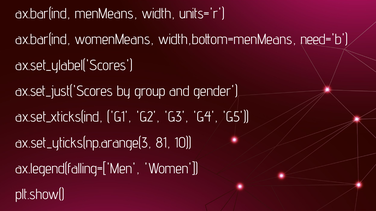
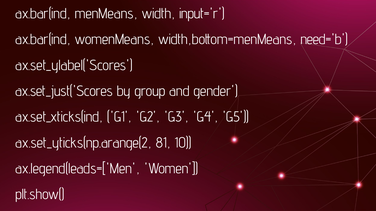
units='r: units='r -> input='r
ax.set_yticks(np.arange(3: ax.set_yticks(np.arange(3 -> ax.set_yticks(np.arange(2
ax.legend(falling=['Men: ax.legend(falling=['Men -> ax.legend(leads=['Men
